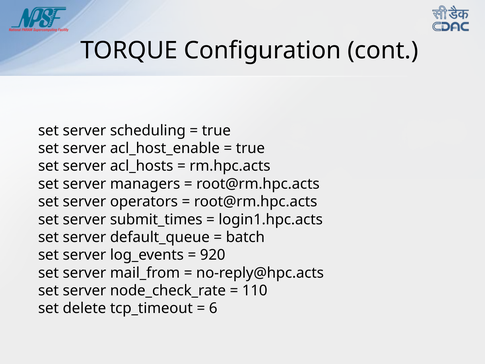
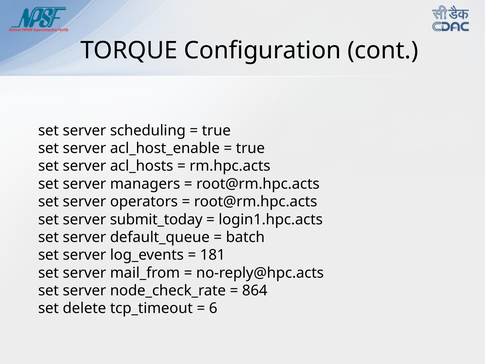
submit_times: submit_times -> submit_today
920: 920 -> 181
110: 110 -> 864
